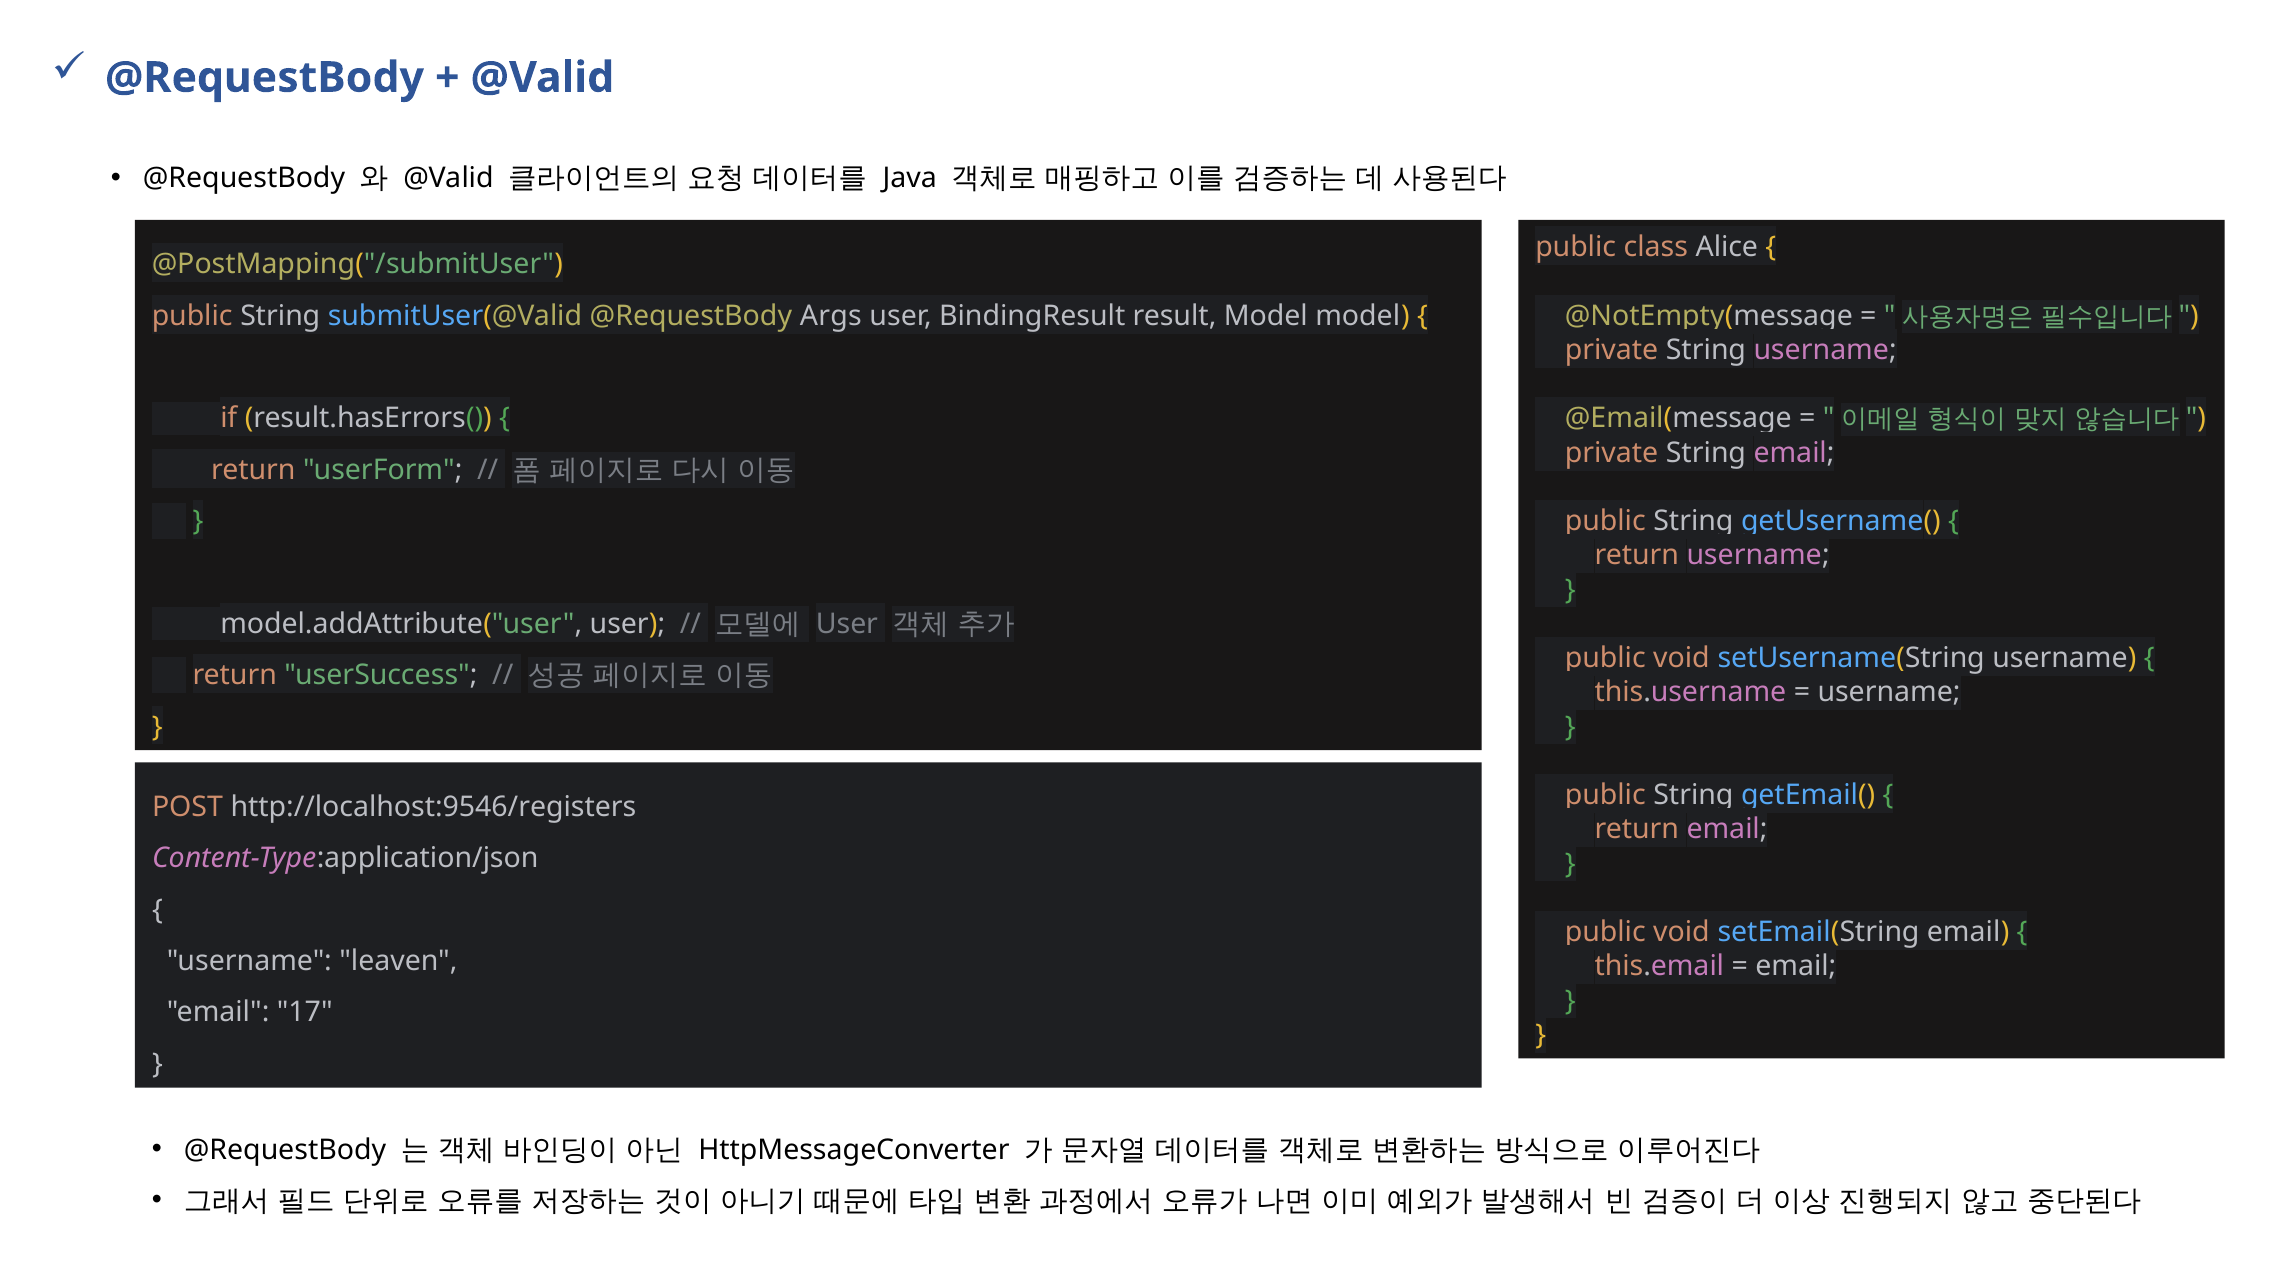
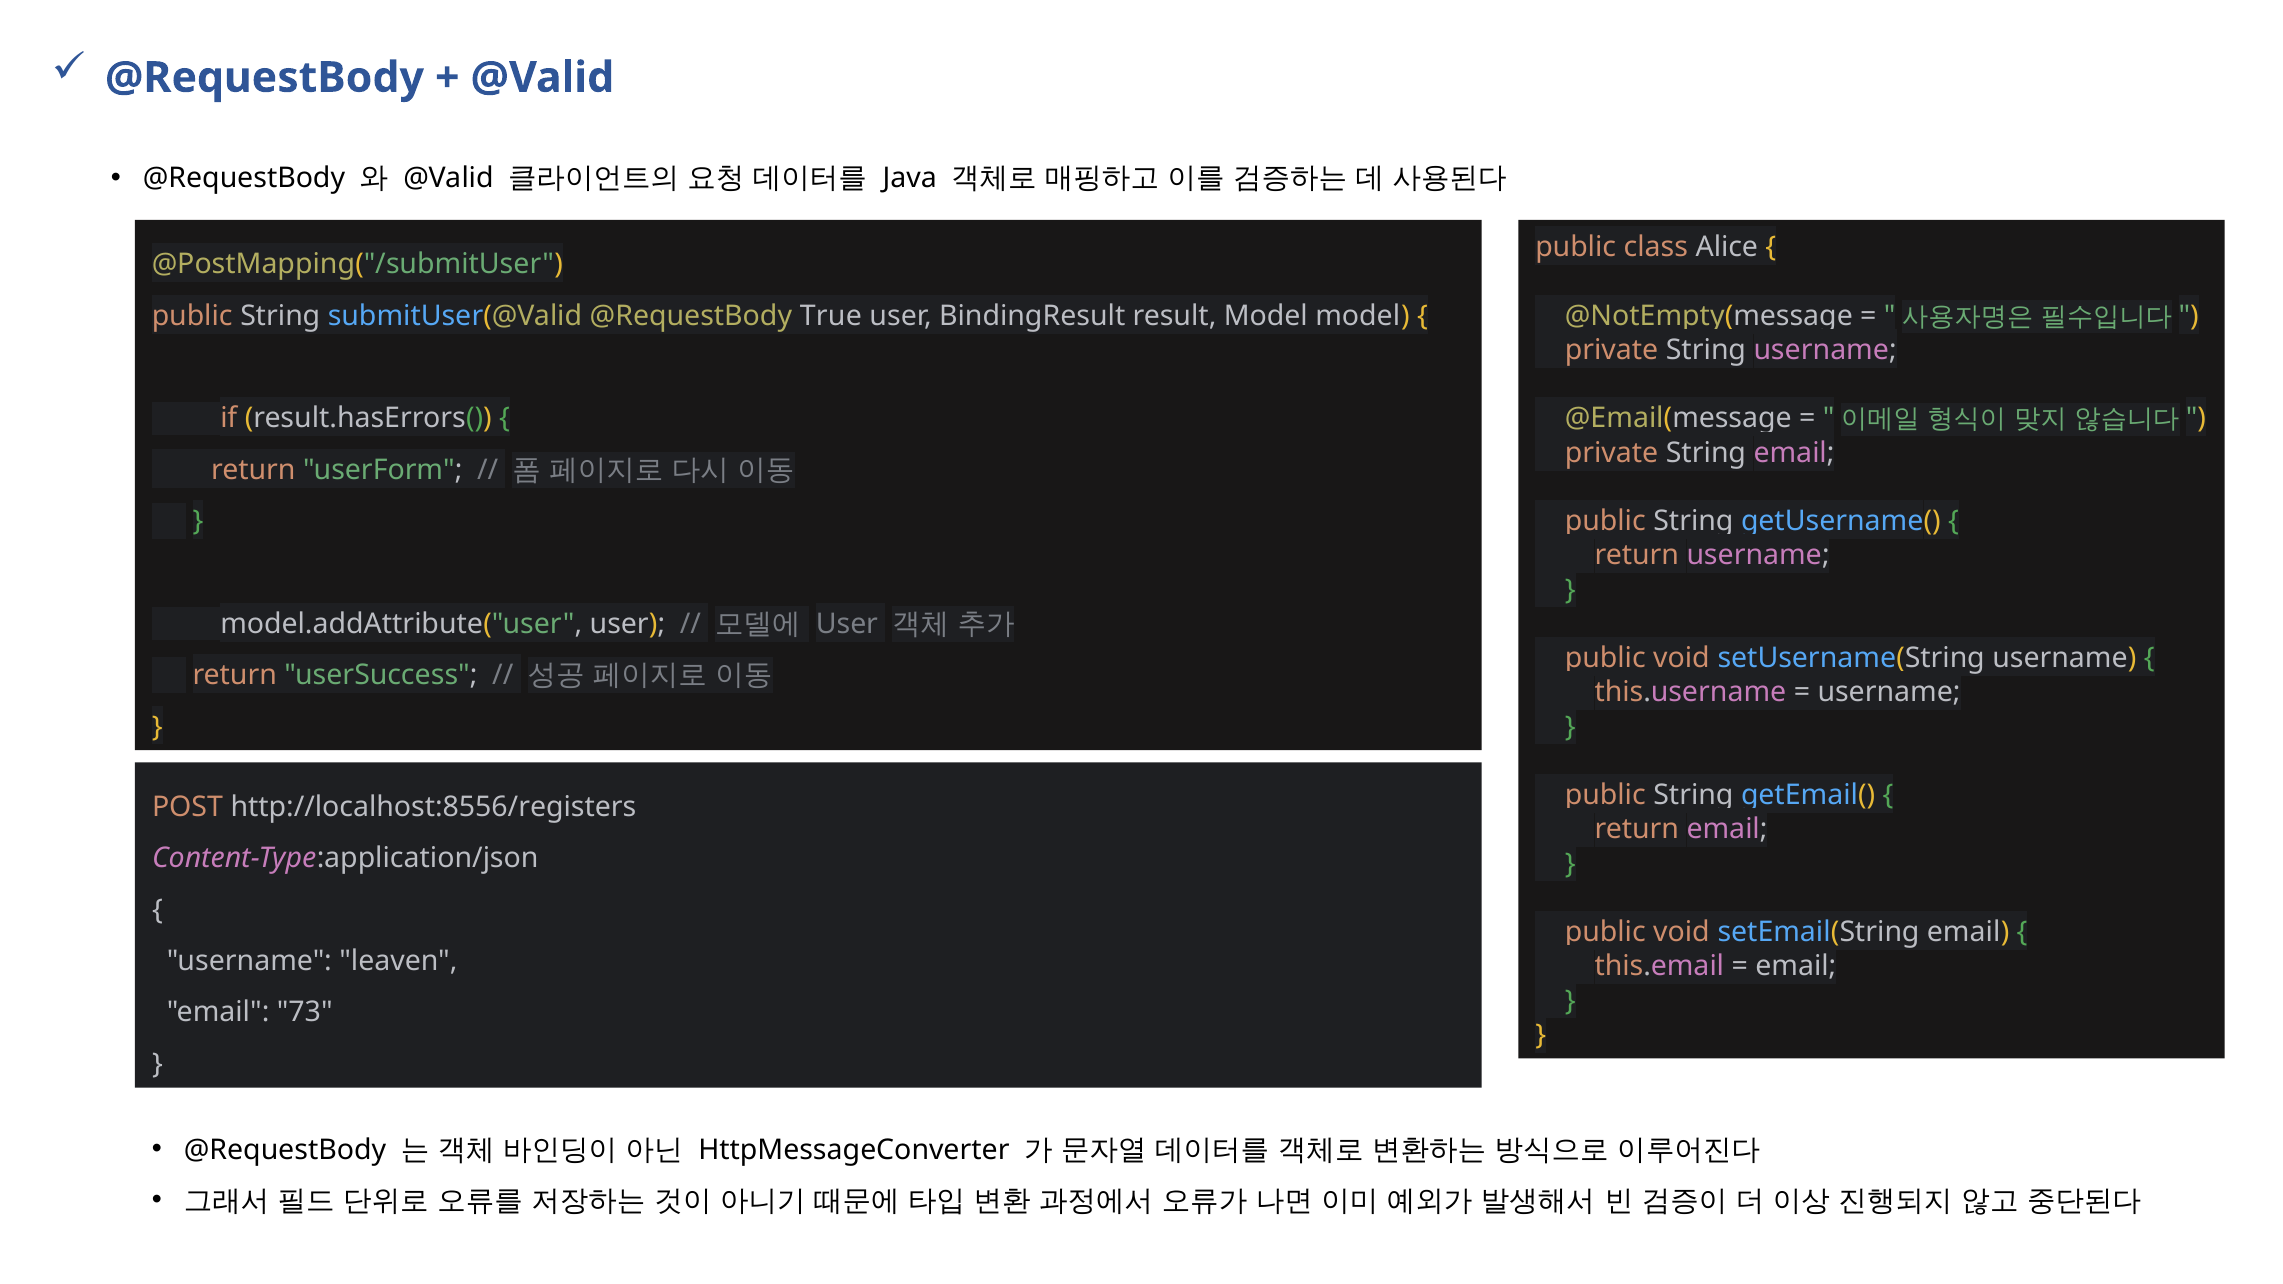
Args: Args -> True
http://localhost:9546/registers: http://localhost:9546/registers -> http://localhost:8556/registers
17: 17 -> 73
